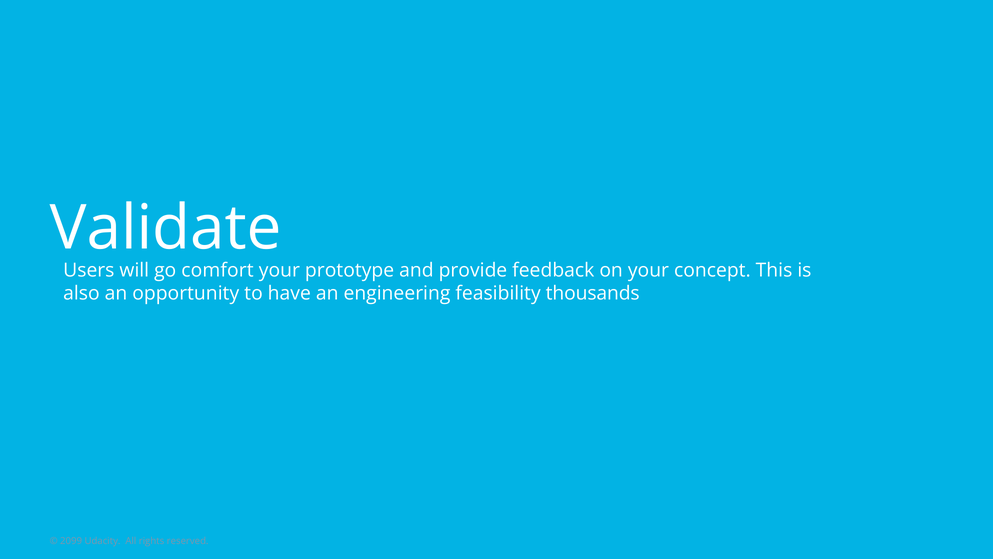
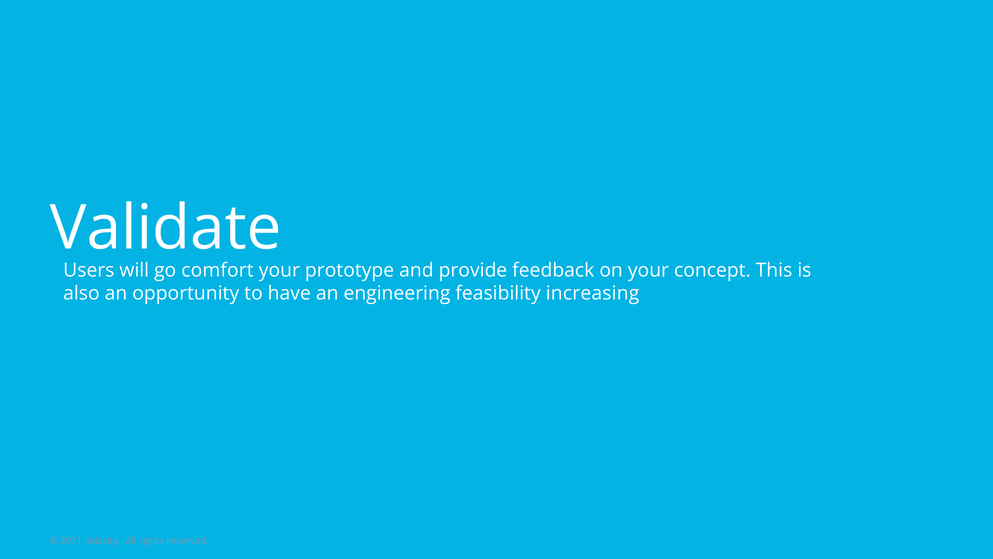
thousands: thousands -> increasing
2099: 2099 -> 2031
